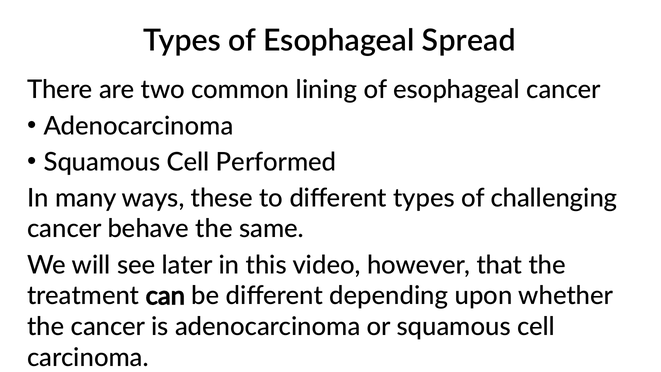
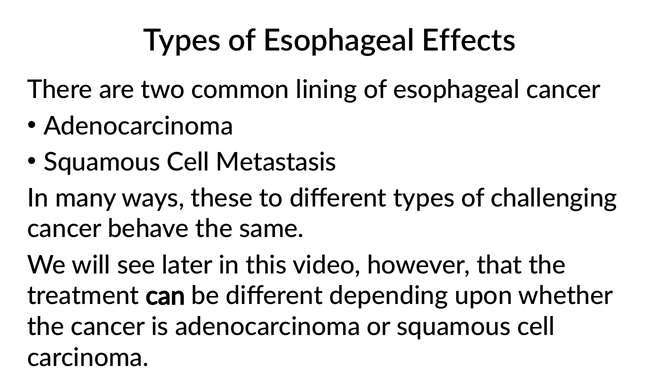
Spread: Spread -> Effects
Performed: Performed -> Metastasis
